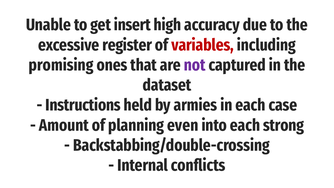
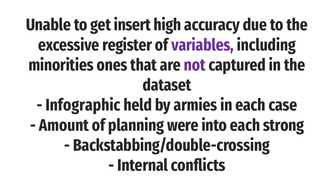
variables colour: red -> purple
promising: promising -> minorities
Instructions: Instructions -> Infographic
even: even -> were
